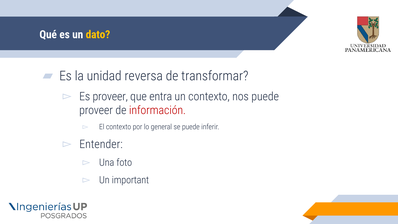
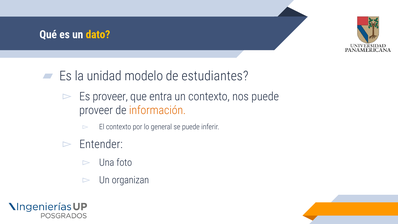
reversa: reversa -> modelo
transformar: transformar -> estudiantes
información colour: red -> orange
important: important -> organizan
